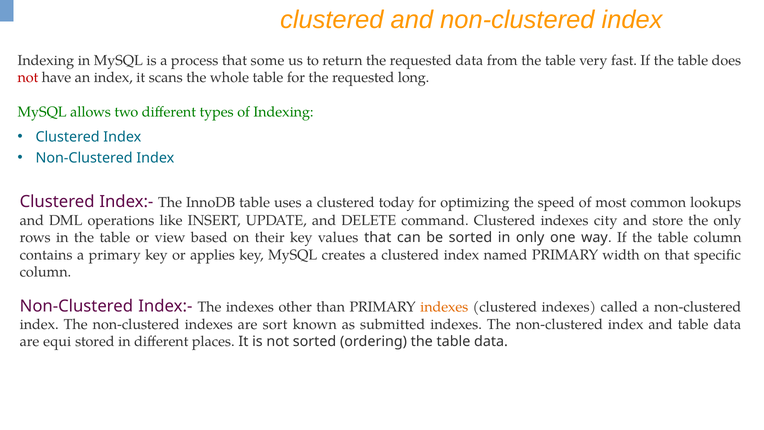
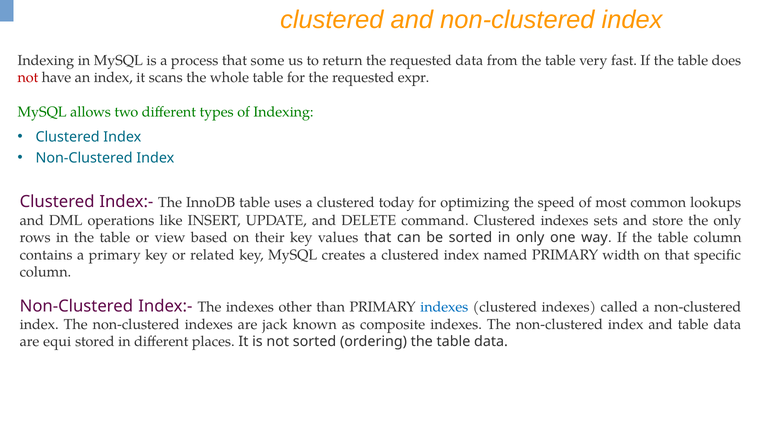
long: long -> expr
city: city -> sets
applies: applies -> related
indexes at (444, 307) colour: orange -> blue
sort: sort -> jack
submitted: submitted -> composite
